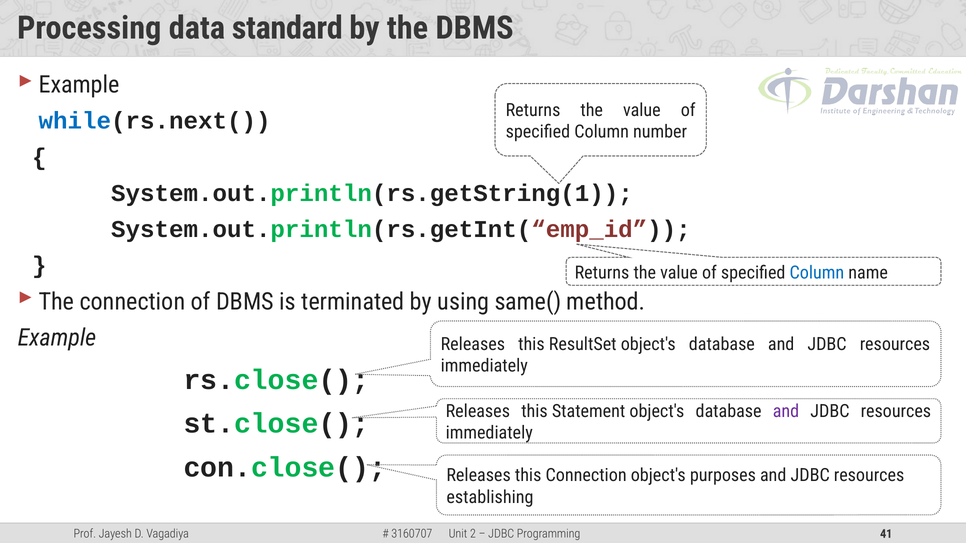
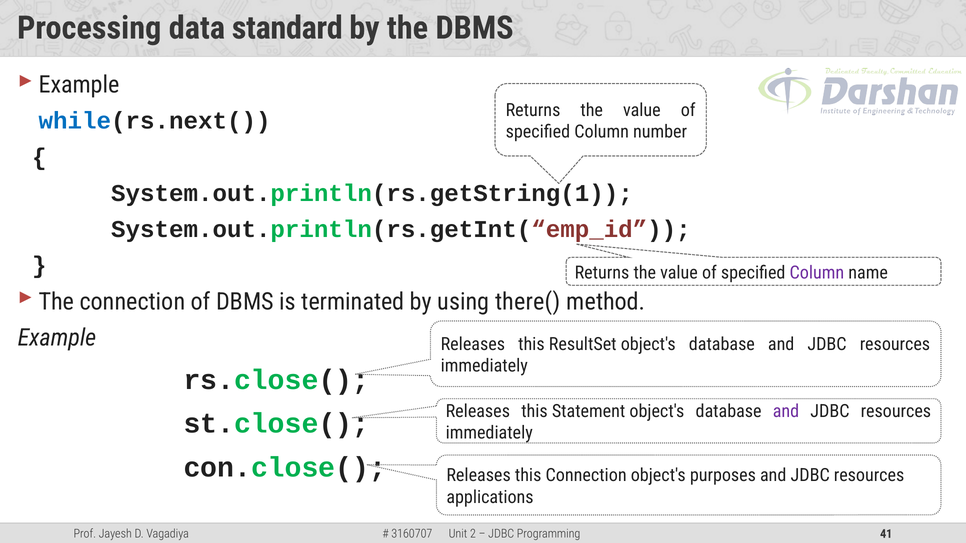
Column at (817, 273) colour: blue -> purple
same(: same( -> there(
establishing: establishing -> applications
